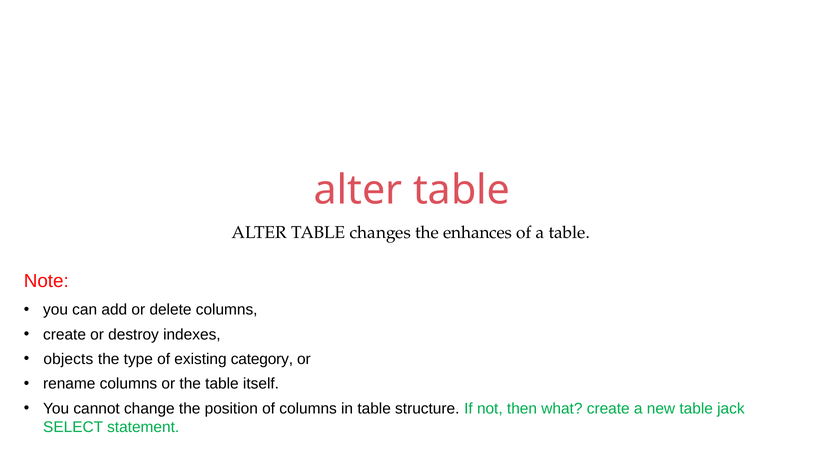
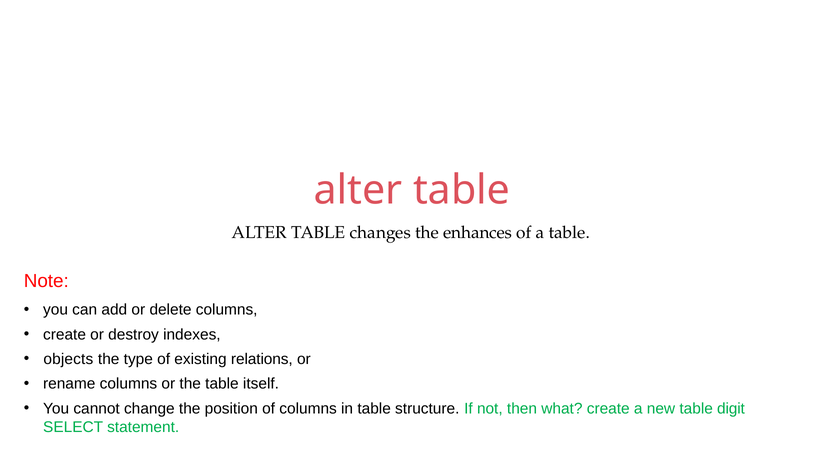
category: category -> relations
jack: jack -> digit
